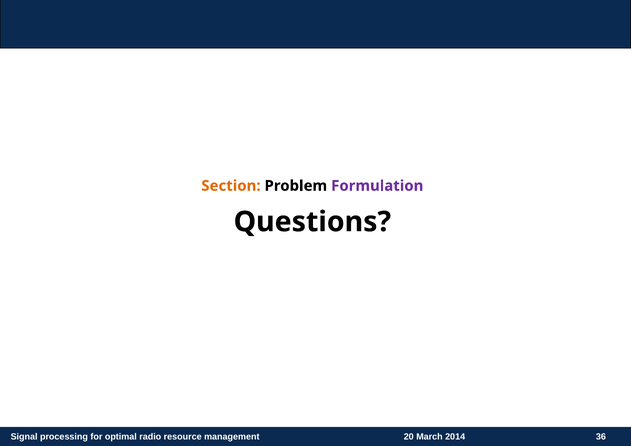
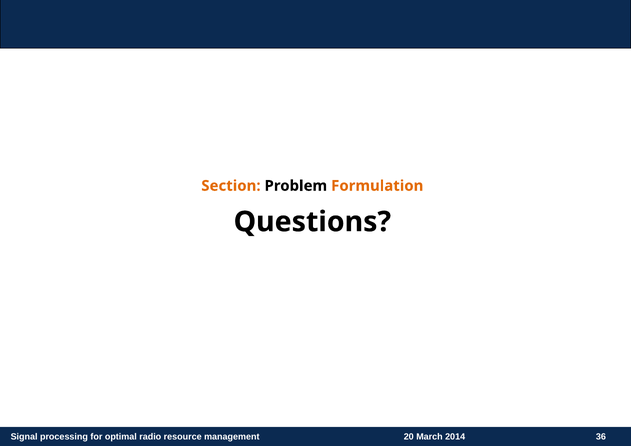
Formulation colour: purple -> orange
